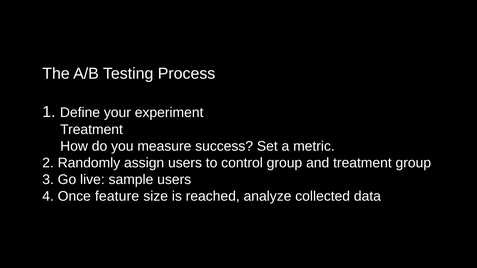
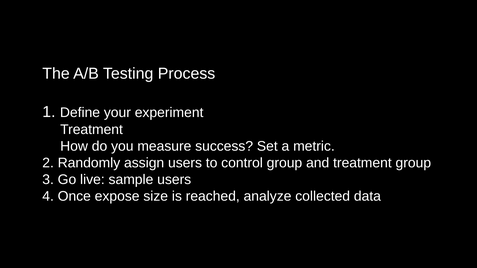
feature: feature -> expose
